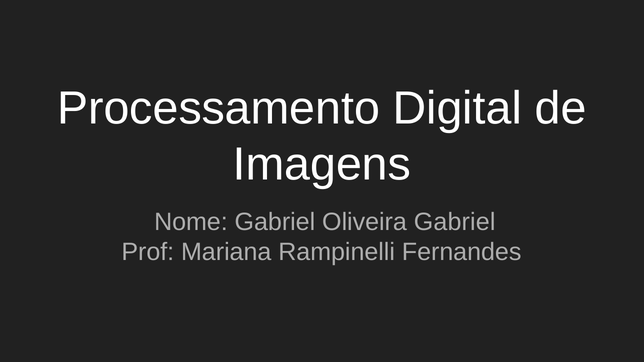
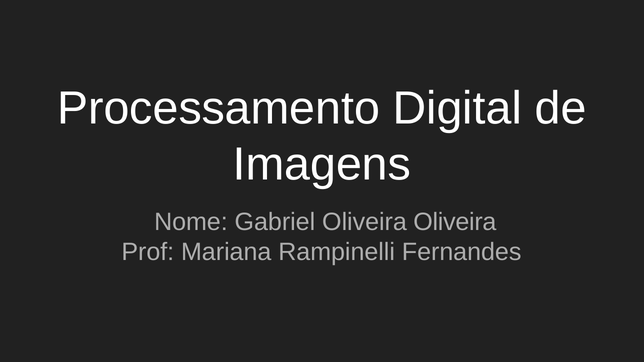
Oliveira Gabriel: Gabriel -> Oliveira
